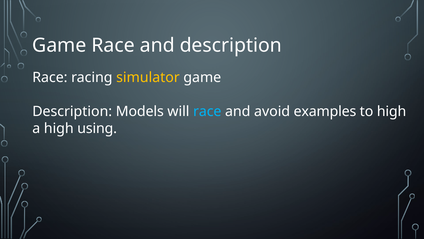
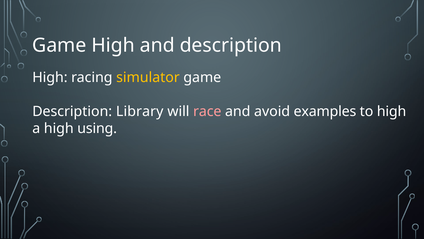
Game Race: Race -> High
Race at (50, 77): Race -> High
Models: Models -> Library
race at (207, 111) colour: light blue -> pink
